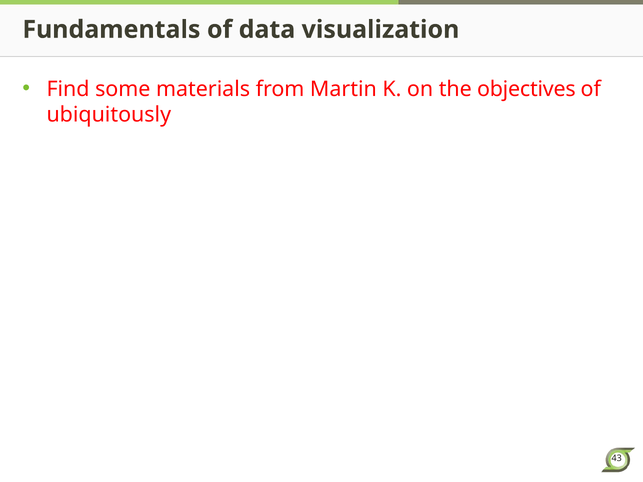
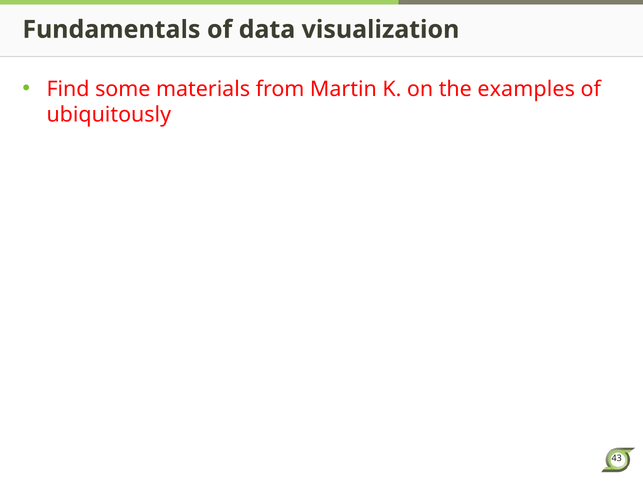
objectives: objectives -> examples
